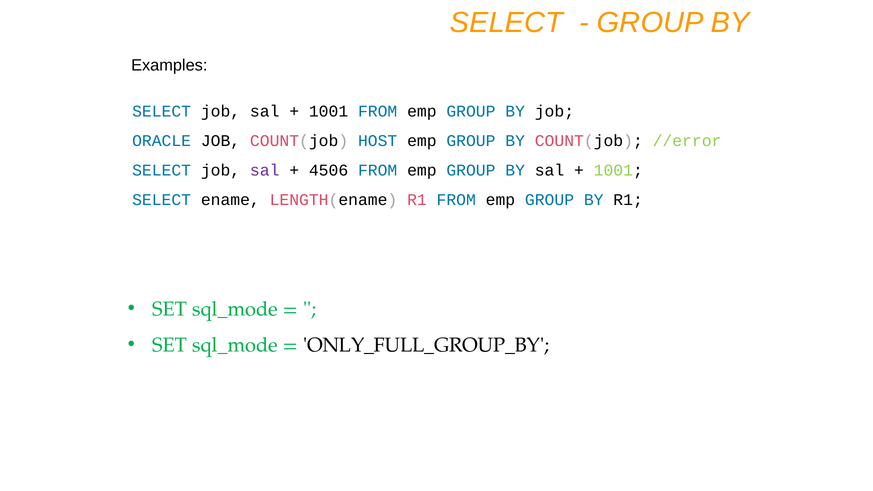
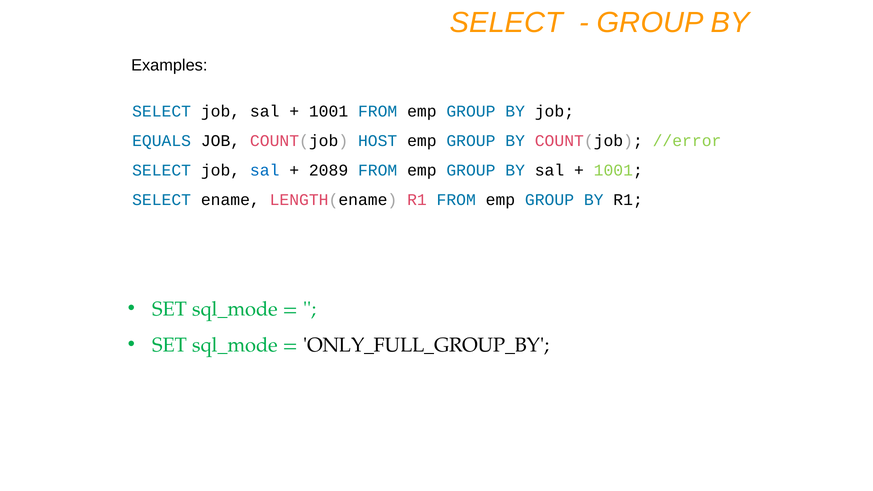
ORACLE: ORACLE -> EQUALS
sal at (265, 170) colour: purple -> blue
4506: 4506 -> 2089
